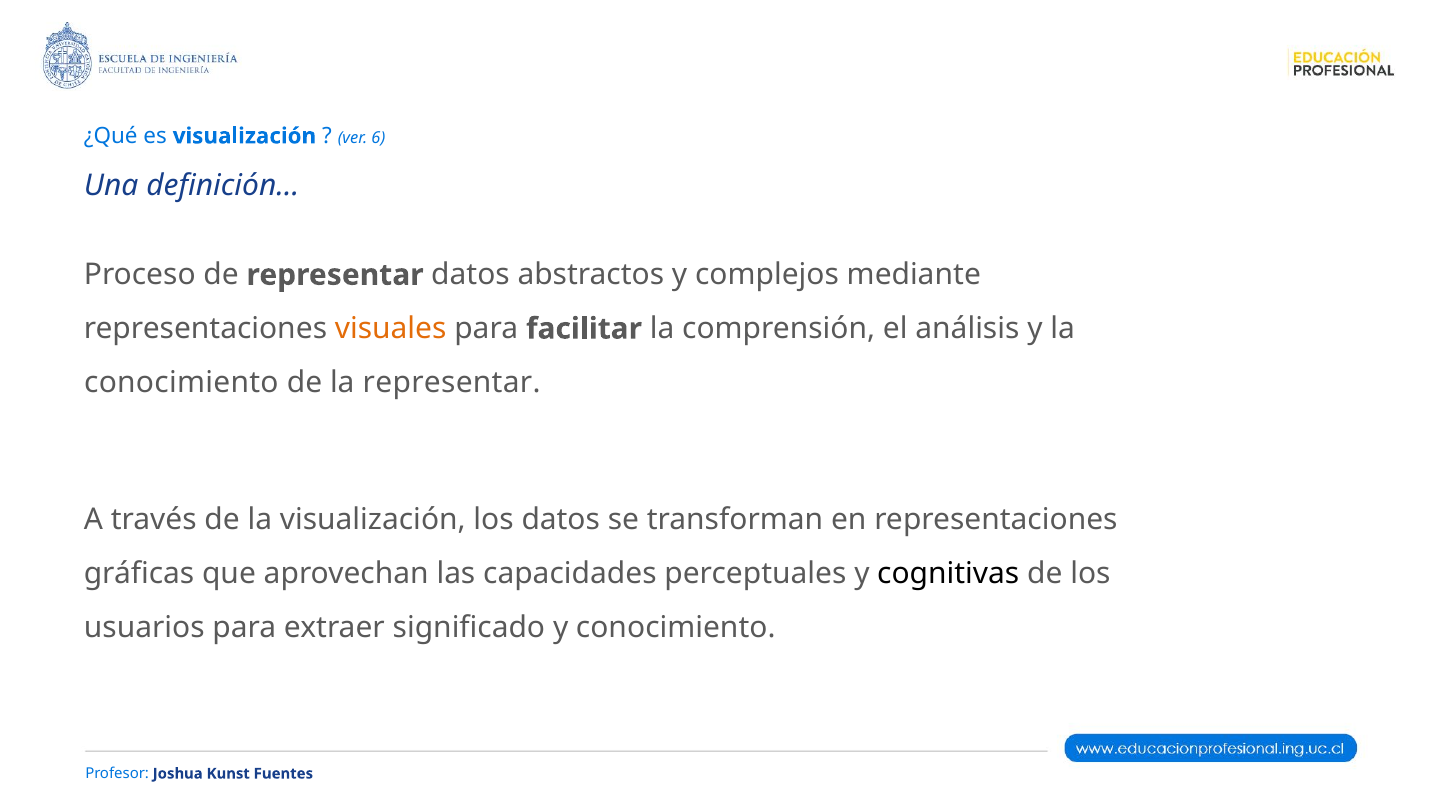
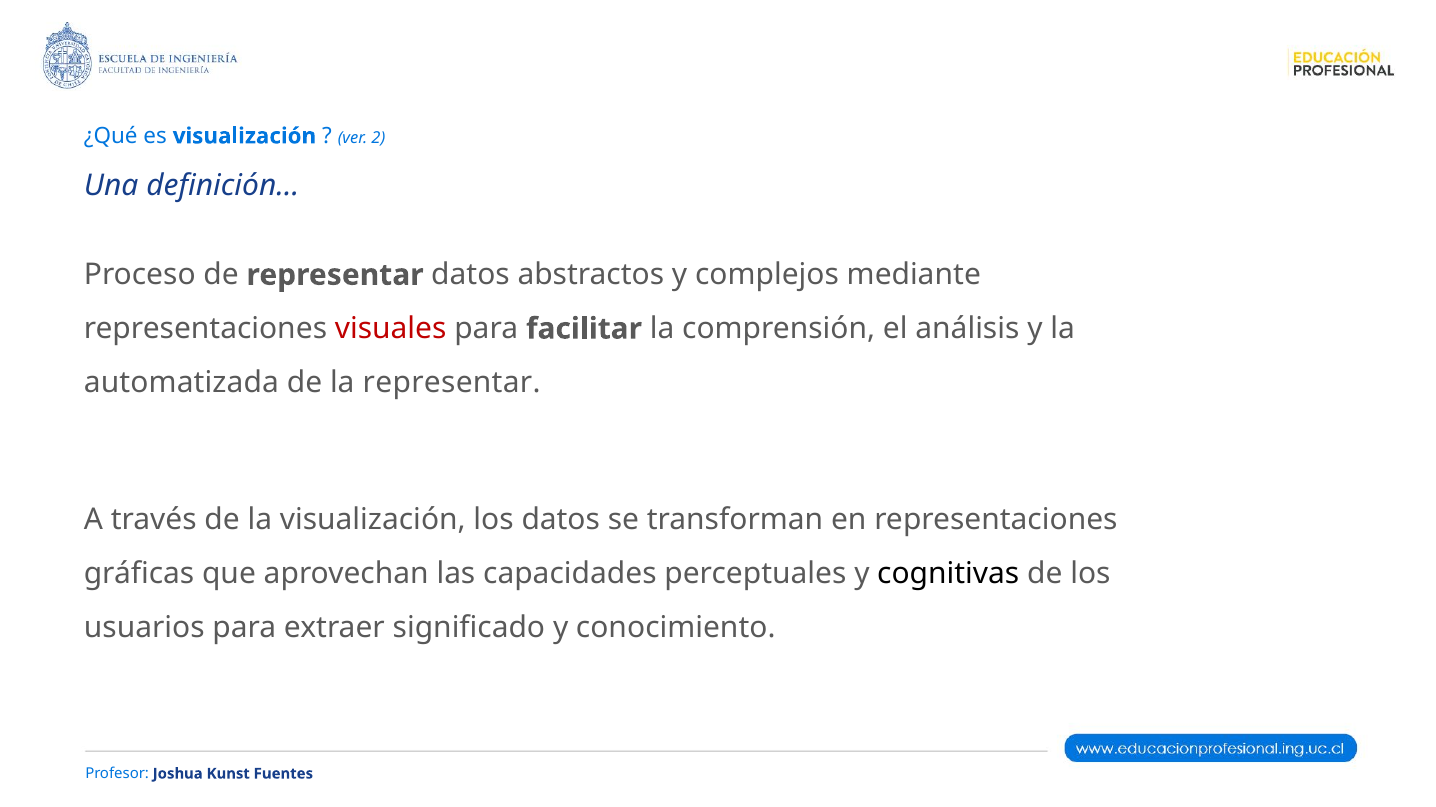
6: 6 -> 2
visuales colour: orange -> red
conocimiento at (181, 383): conocimiento -> automatizada
